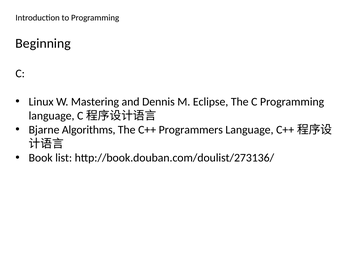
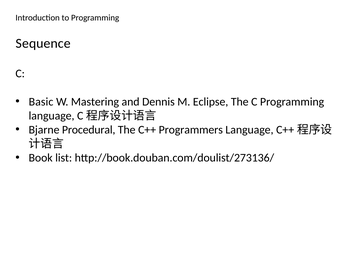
Beginning: Beginning -> Sequence
Linux: Linux -> Basic
Algorithms: Algorithms -> Procedural
